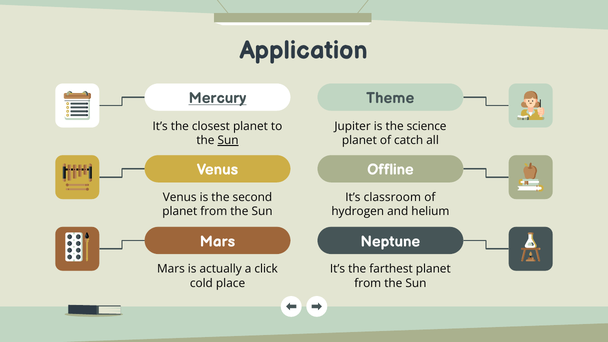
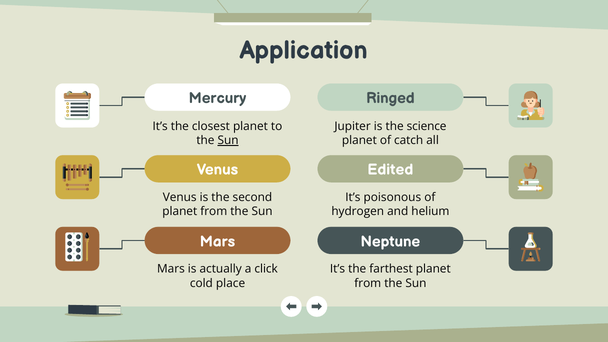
Mercury underline: present -> none
Theme: Theme -> Ringed
Offline: Offline -> Edited
classroom: classroom -> poisonous
